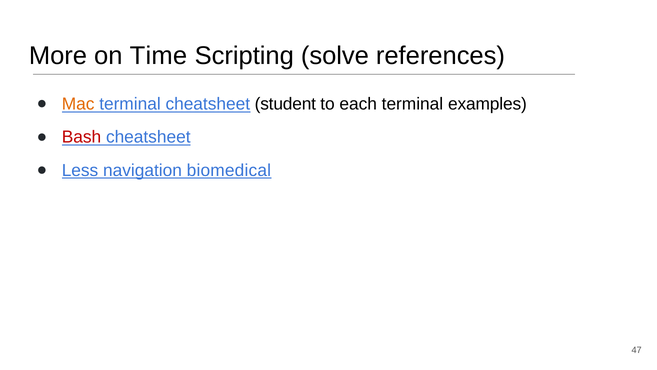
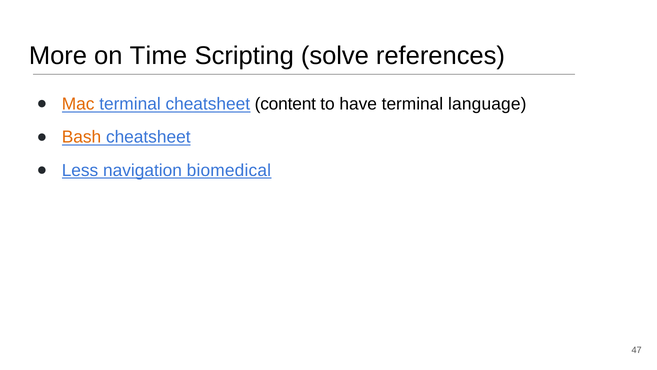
student: student -> content
each: each -> have
examples: examples -> language
Bash colour: red -> orange
